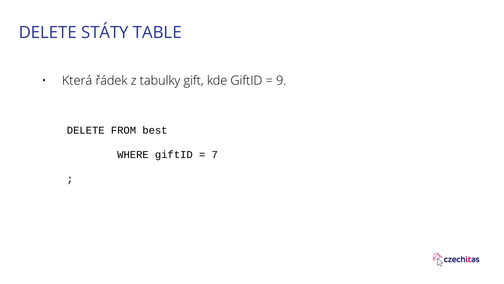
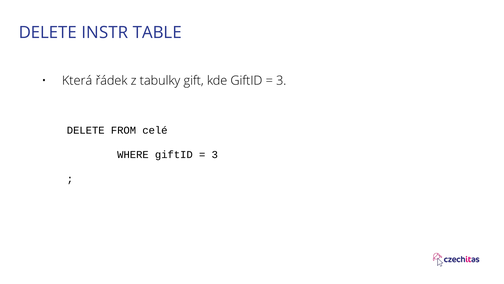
STÁTY: STÁTY -> INSTR
9 at (281, 81): 9 -> 3
best: best -> celé
7 at (215, 155): 7 -> 3
